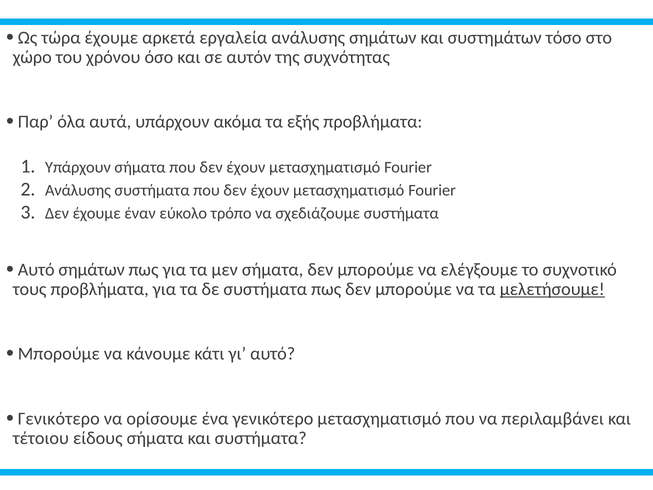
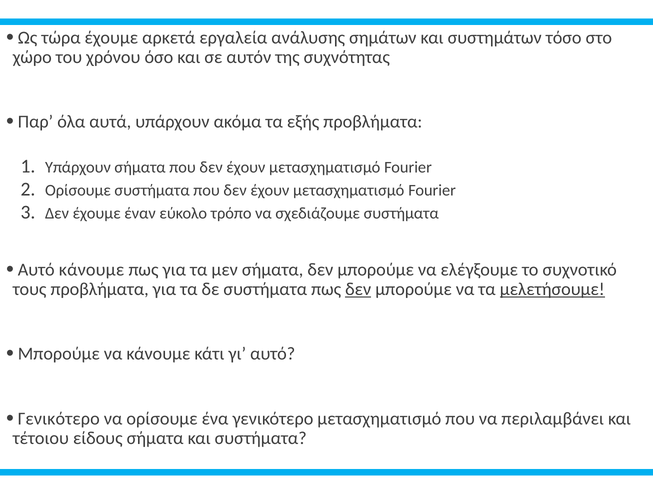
Ανάλυσης at (78, 190): Ανάλυσης -> Ορίσουμε
Αυτό σημάτων: σημάτων -> κάνουμε
δεν at (358, 289) underline: none -> present
